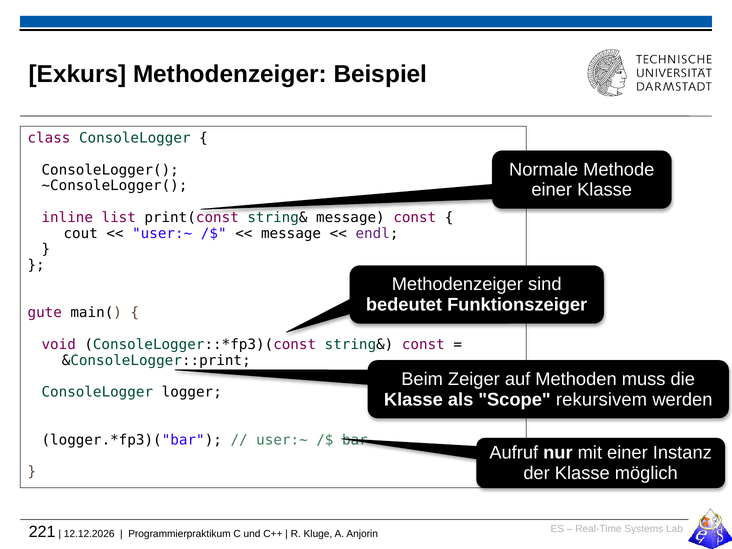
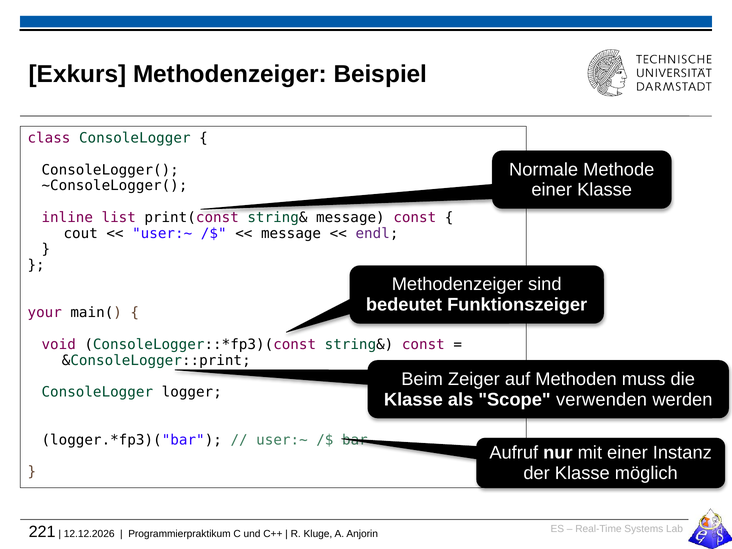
gute: gute -> your
rekursivem: rekursivem -> verwenden
